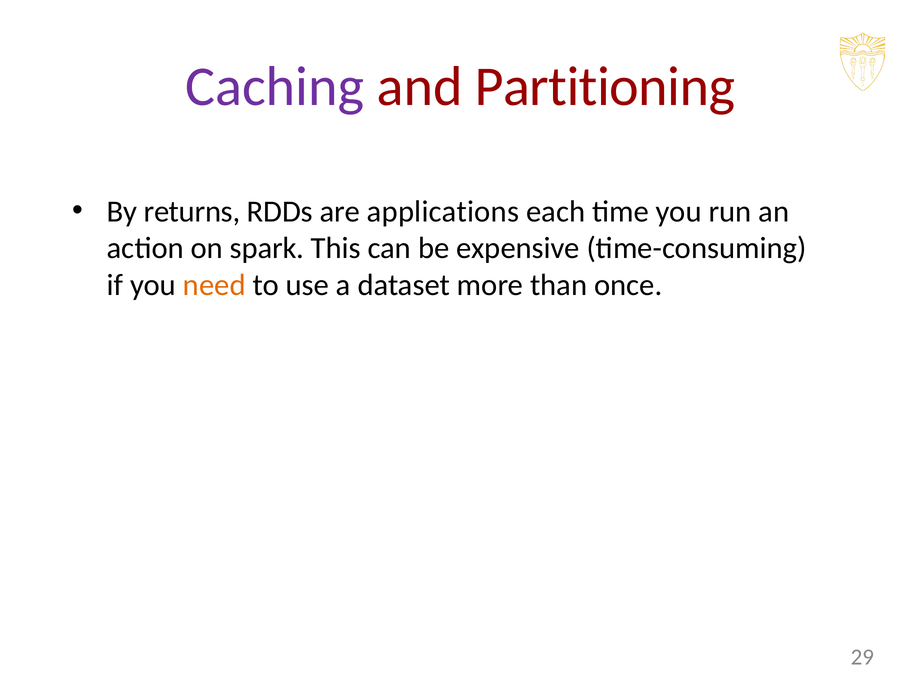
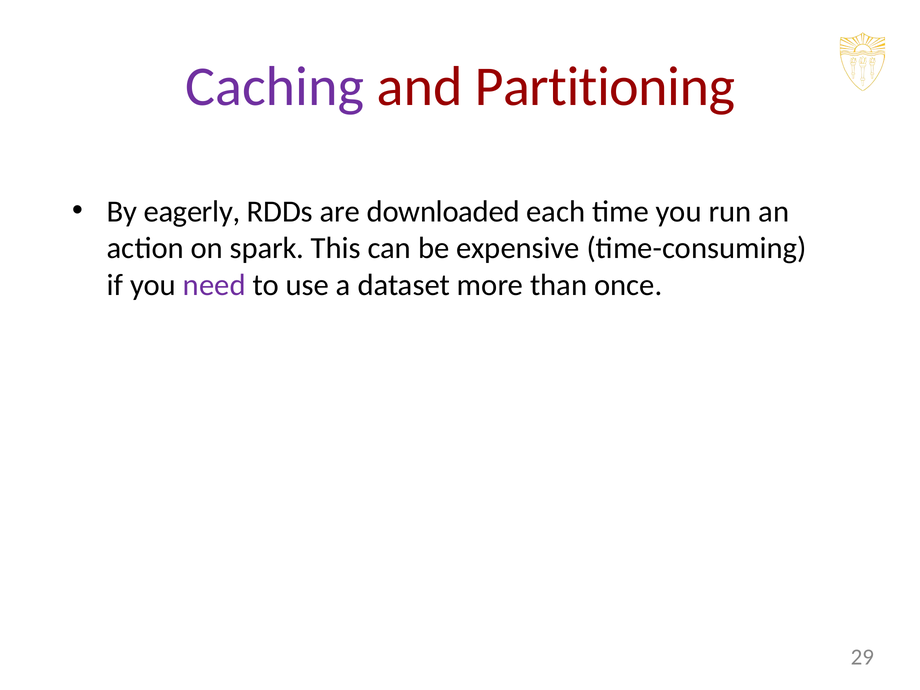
returns: returns -> eagerly
applications: applications -> downloaded
need colour: orange -> purple
